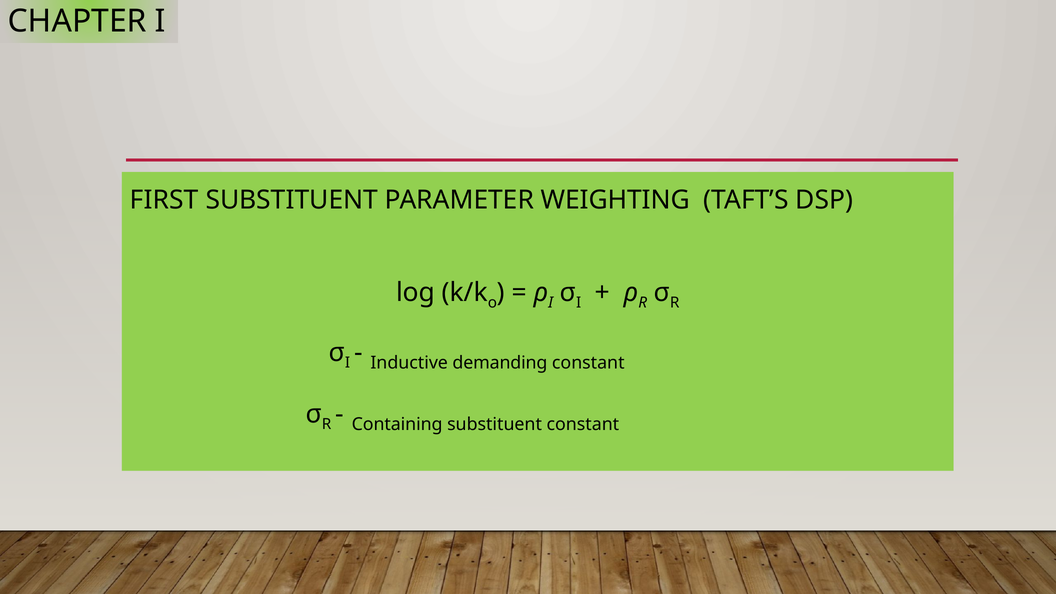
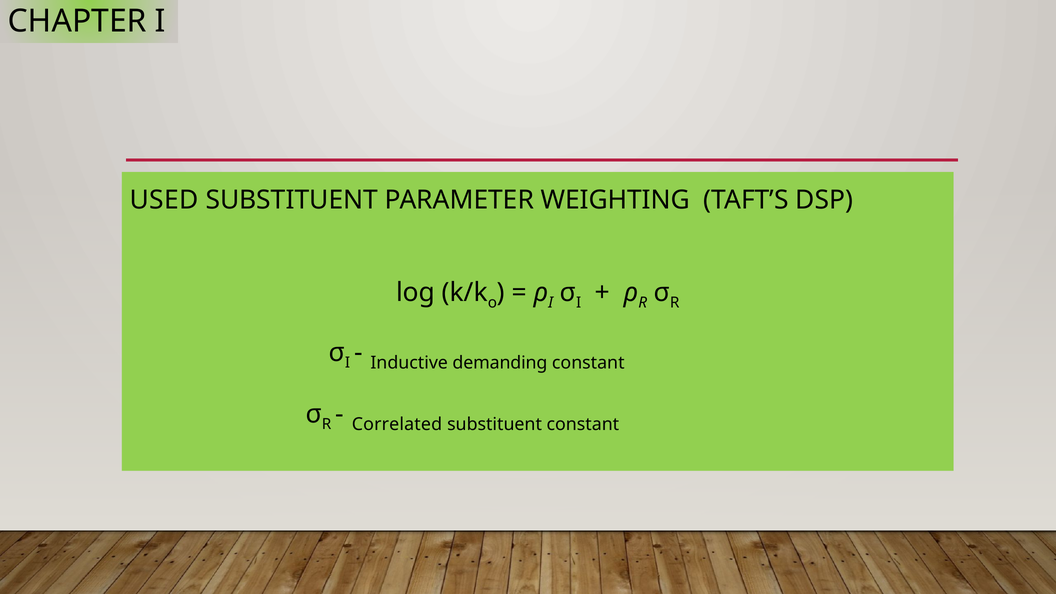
FIRST: FIRST -> USED
Containing: Containing -> Correlated
